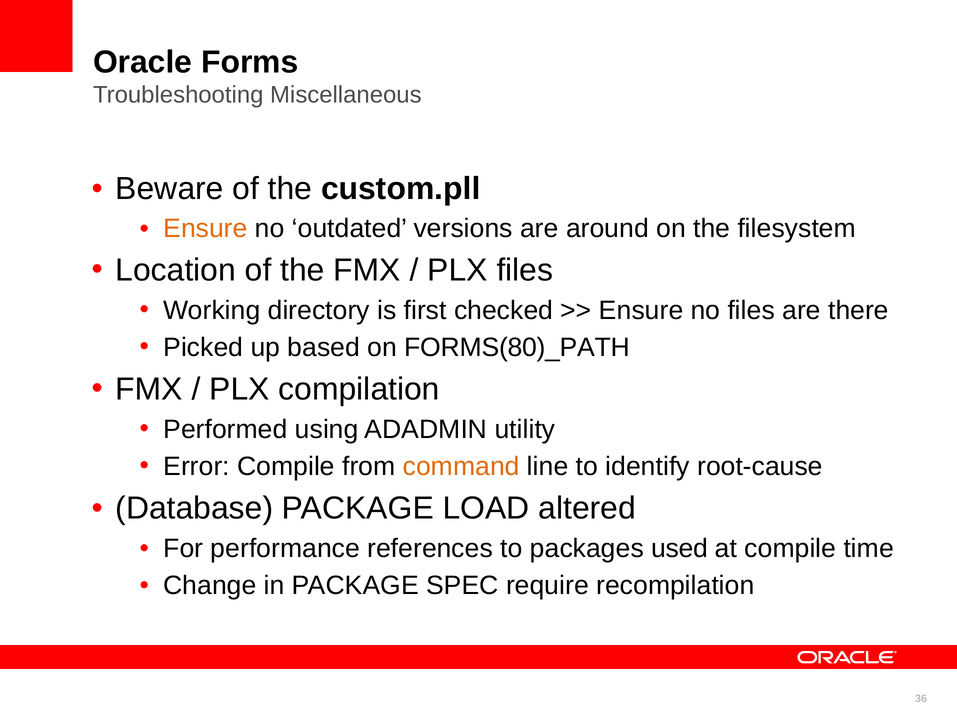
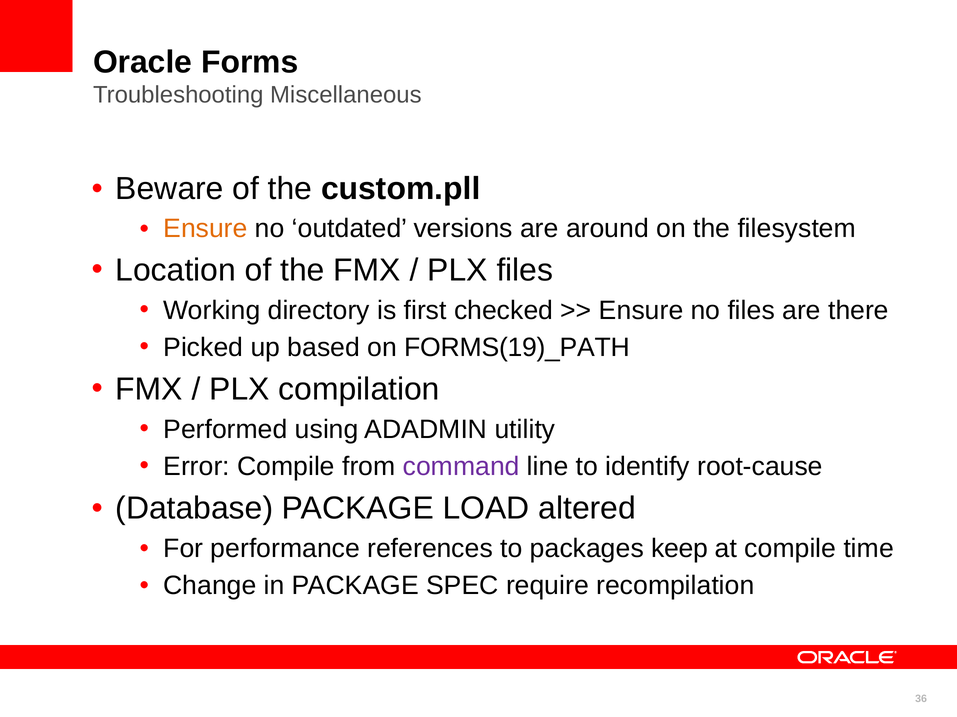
FORMS(80)_PATH: FORMS(80)_PATH -> FORMS(19)_PATH
command colour: orange -> purple
used: used -> keep
